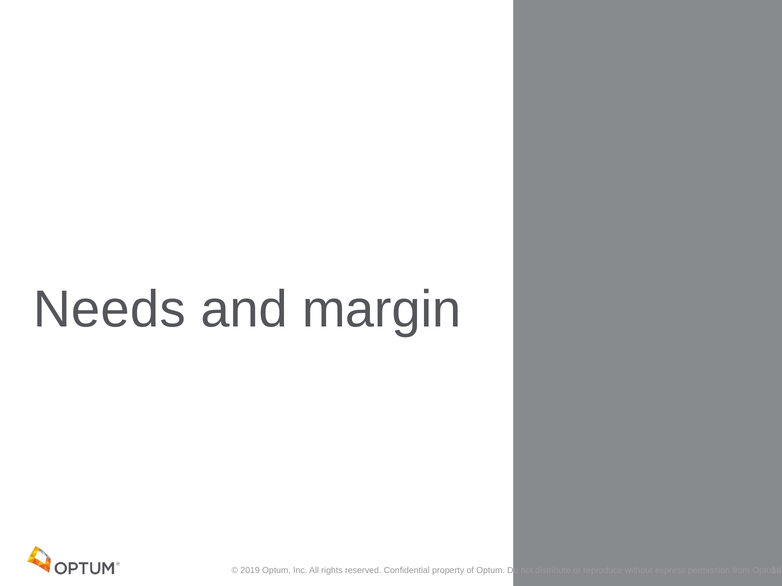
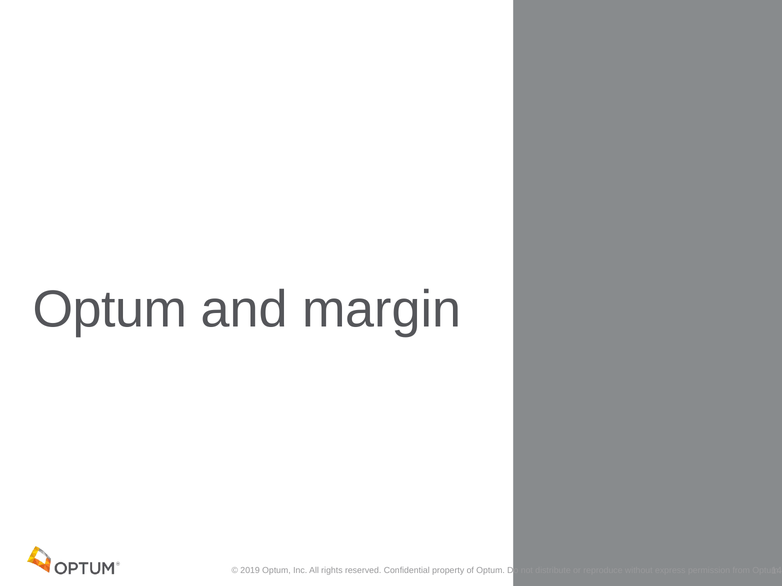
Needs at (109, 310): Needs -> Optum
